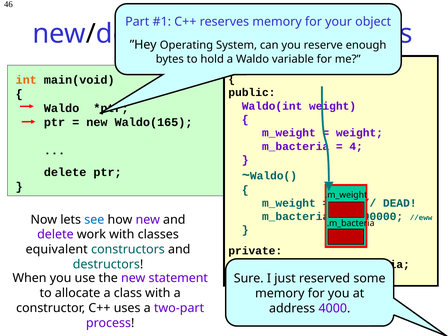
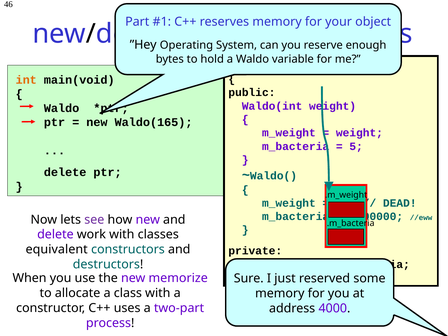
4: 4 -> 5
see colour: blue -> purple
statement: statement -> memorize
